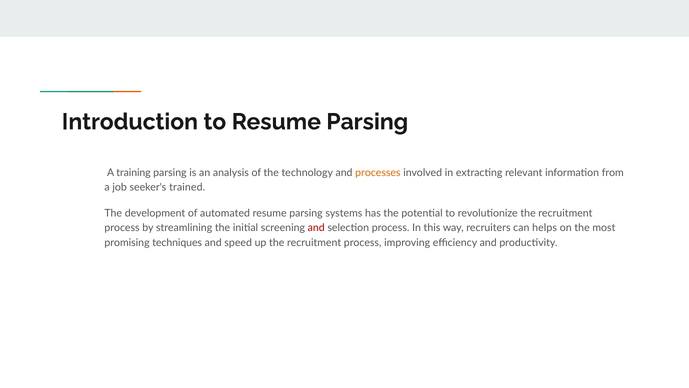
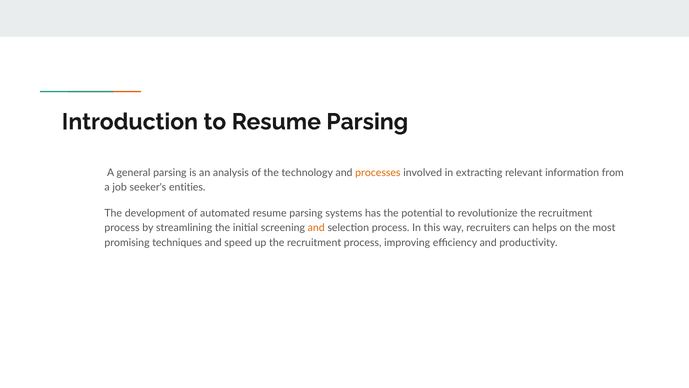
training: training -> general
trained: trained -> entities
and at (316, 228) colour: red -> orange
